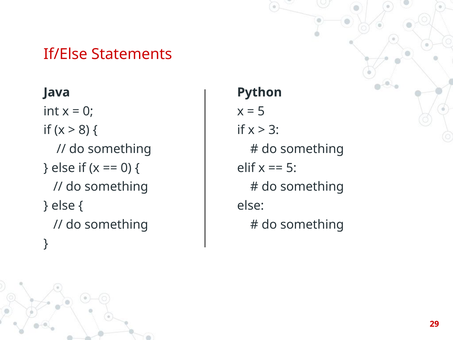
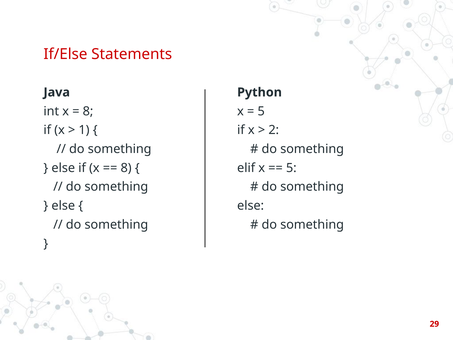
0 at (88, 111): 0 -> 8
8: 8 -> 1
3: 3 -> 2
0 at (126, 168): 0 -> 8
